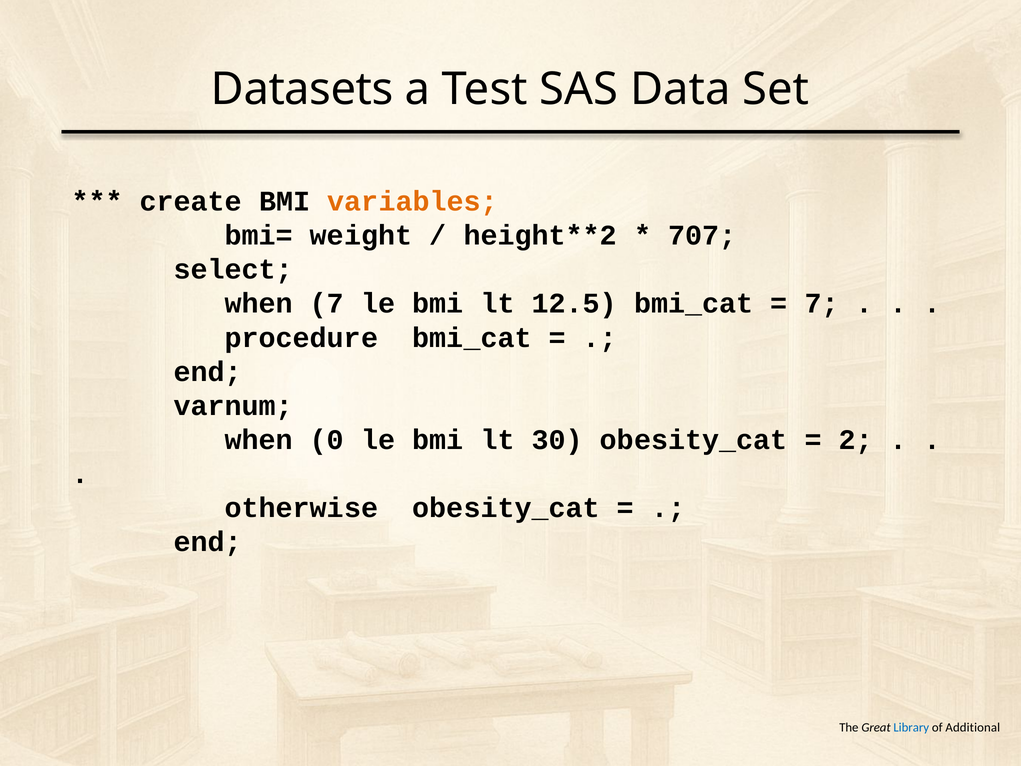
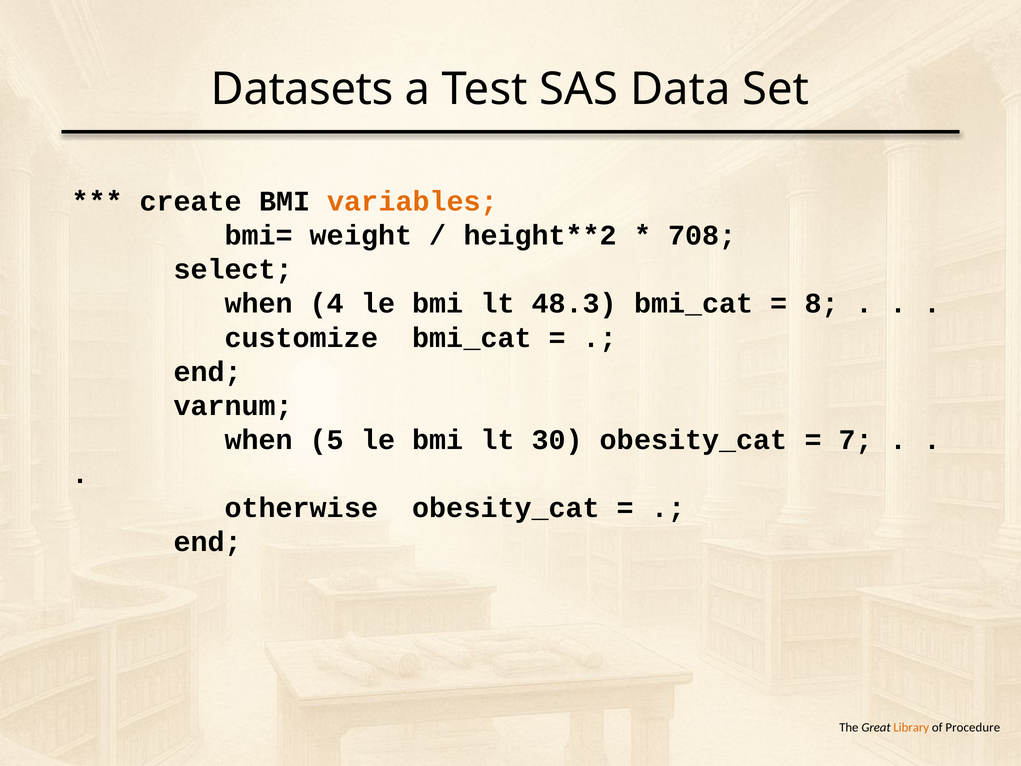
707: 707 -> 708
when 7: 7 -> 4
12.5: 12.5 -> 48.3
7 at (822, 304): 7 -> 8
procedure: procedure -> customize
0: 0 -> 5
2: 2 -> 7
Library colour: blue -> orange
Additional: Additional -> Procedure
